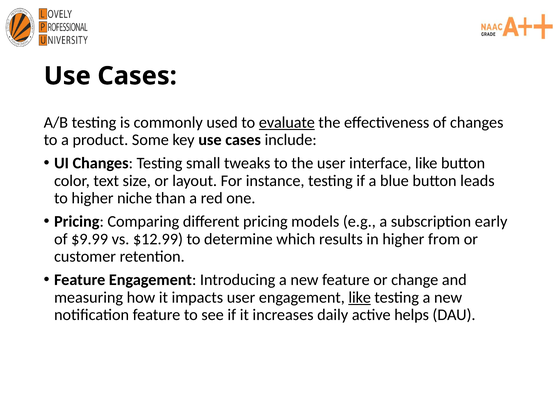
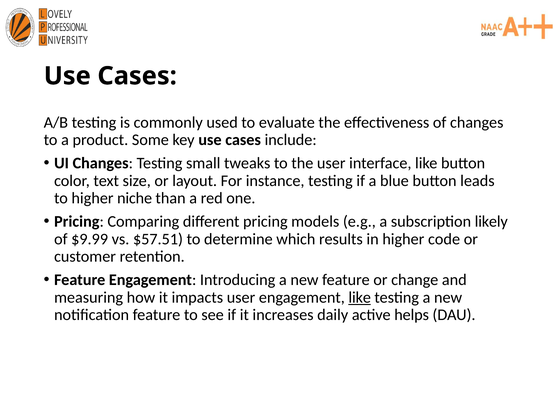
evaluate underline: present -> none
early: early -> likely
$12.99: $12.99 -> $57.51
from: from -> code
